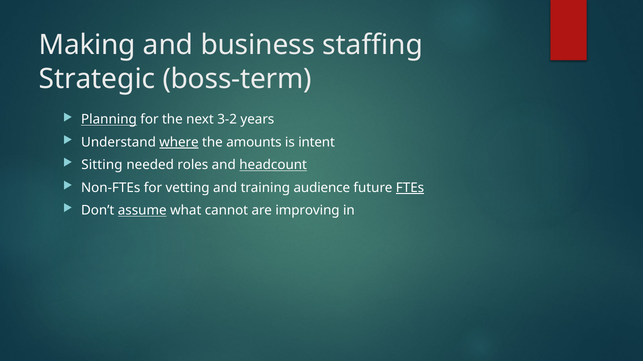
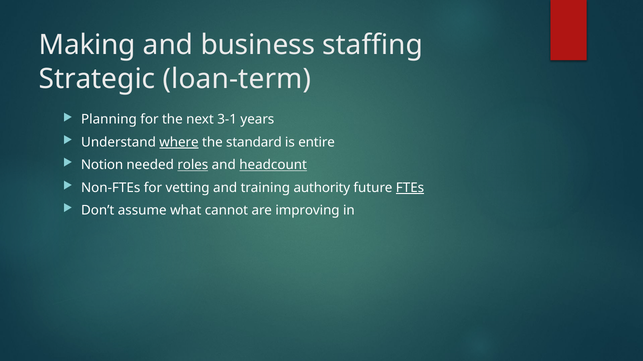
boss-term: boss-term -> loan-term
Planning underline: present -> none
3-2: 3-2 -> 3-1
amounts: amounts -> standard
intent: intent -> entire
Sitting: Sitting -> Notion
roles underline: none -> present
audience: audience -> authority
assume underline: present -> none
